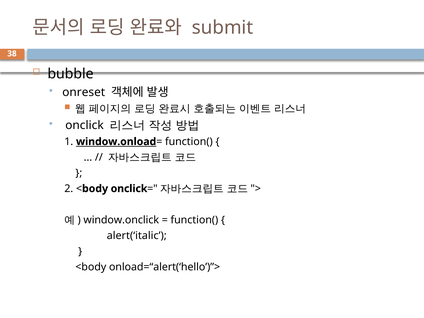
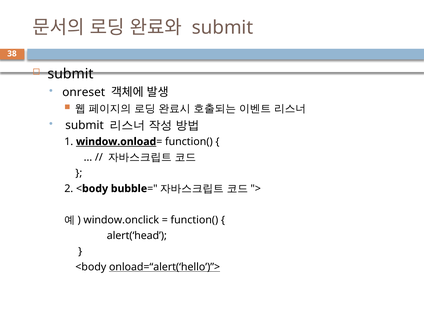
bubble at (70, 74): bubble -> submit
onclick at (85, 125): onclick -> submit
onclick at (129, 189): onclick -> bubble
alert(‘italic: alert(‘italic -> alert(‘head
onload=“alert(‘hello’)”> underline: none -> present
